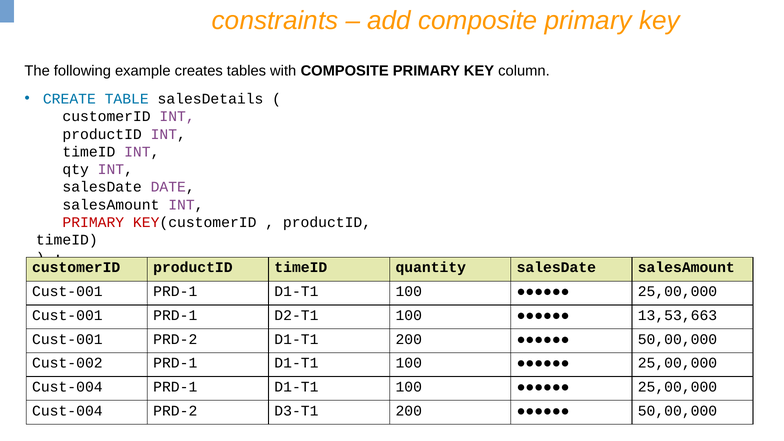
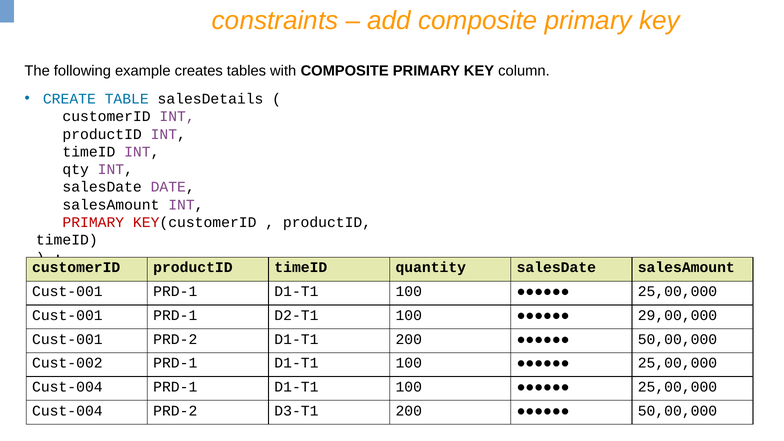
13,53,663: 13,53,663 -> 29,00,000
